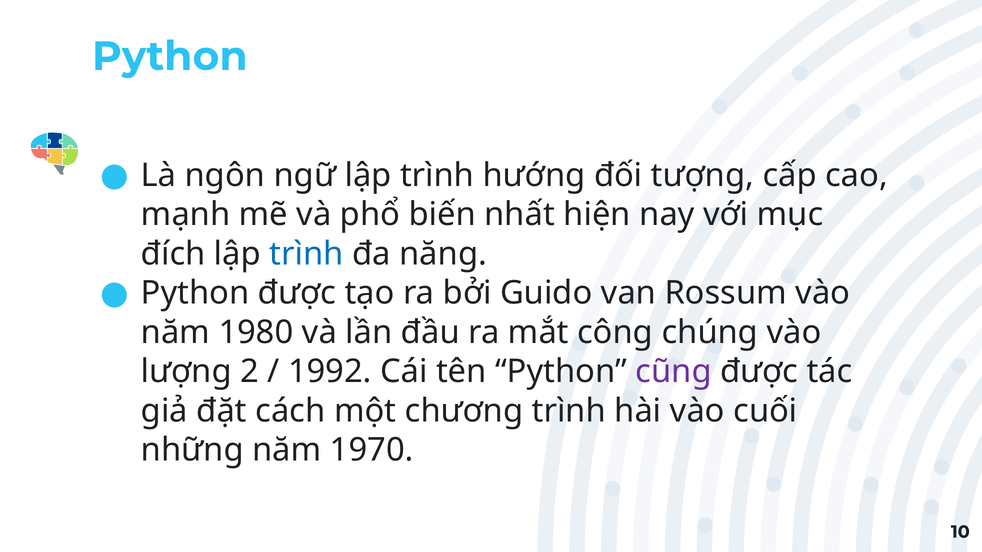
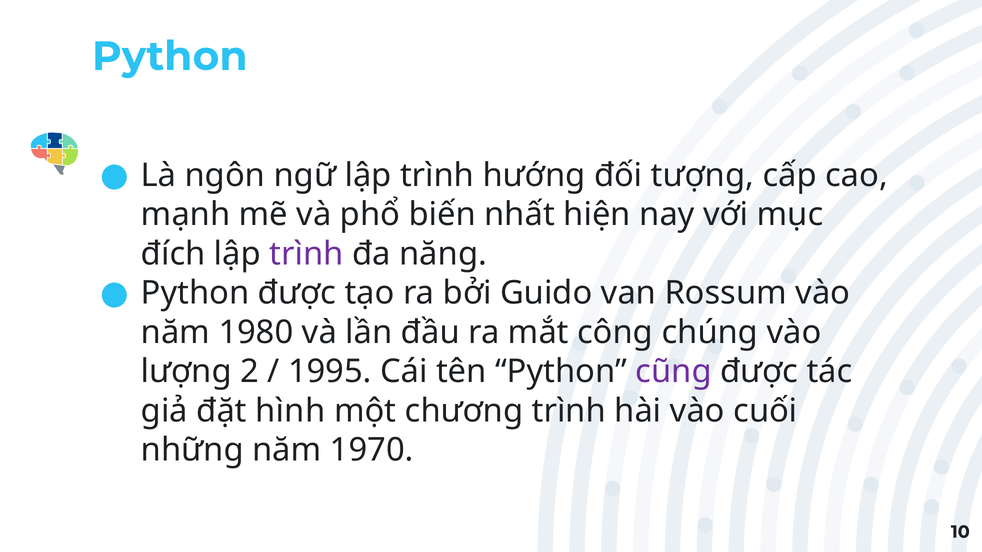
trình at (307, 254) colour: blue -> purple
1992: 1992 -> 1995
cách: cách -> hình
